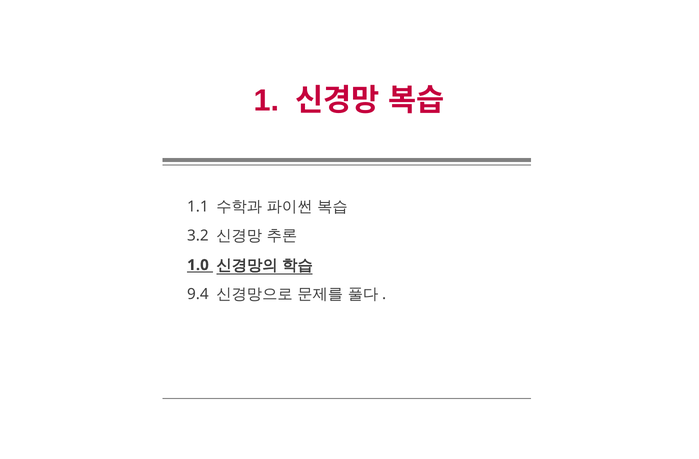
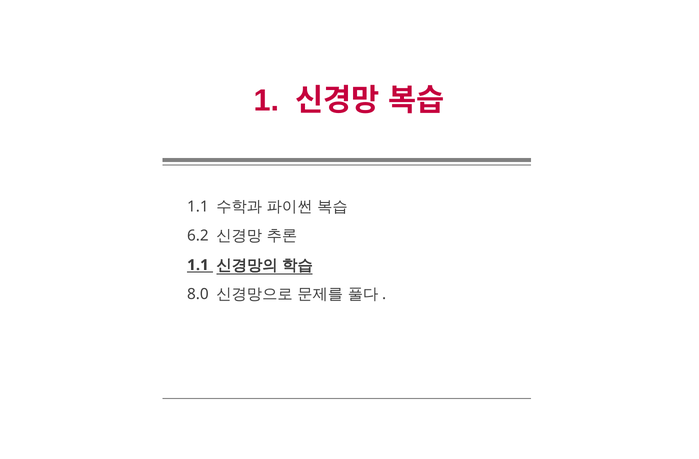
3.2: 3.2 -> 6.2
1.0 at (198, 265): 1.0 -> 1.1
9.4: 9.4 -> 8.0
